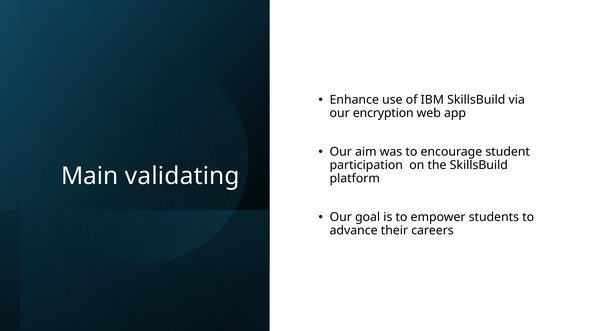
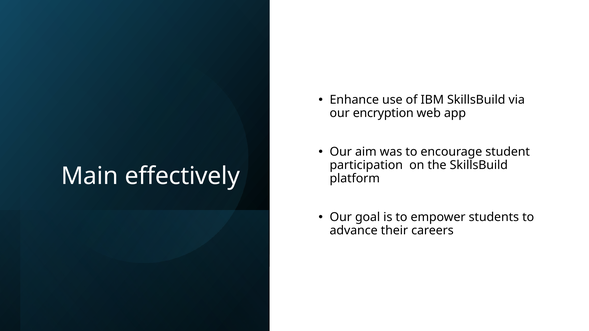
validating: validating -> effectively
